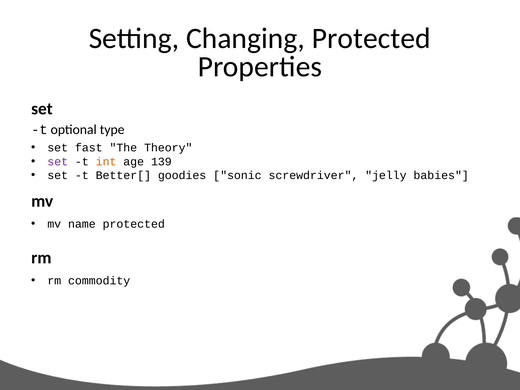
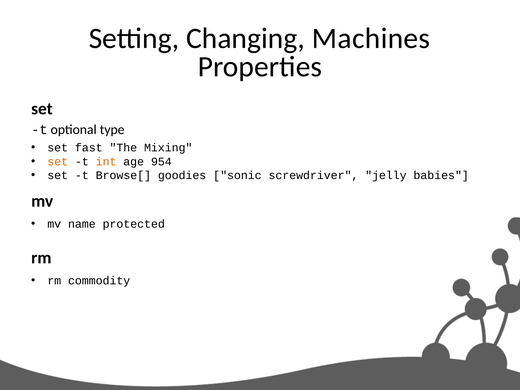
Changing Protected: Protected -> Machines
Theory: Theory -> Mixing
set at (58, 162) colour: purple -> orange
139: 139 -> 954
Better[: Better[ -> Browse[
